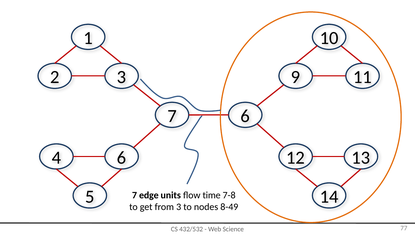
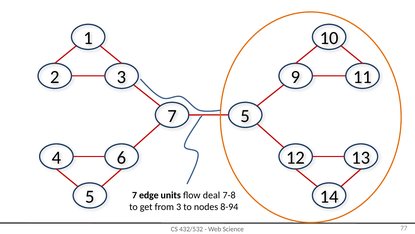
7 6: 6 -> 5
time: time -> deal
8-49: 8-49 -> 8-94
